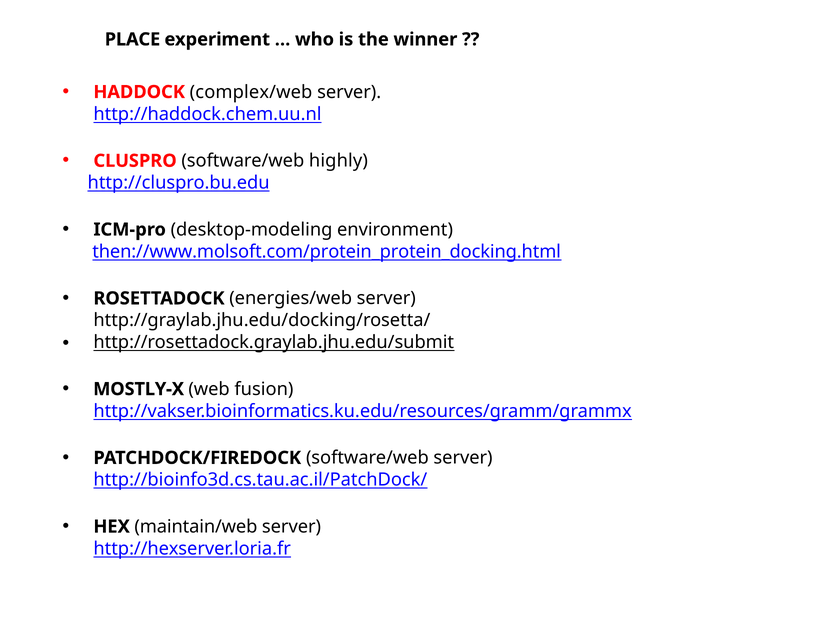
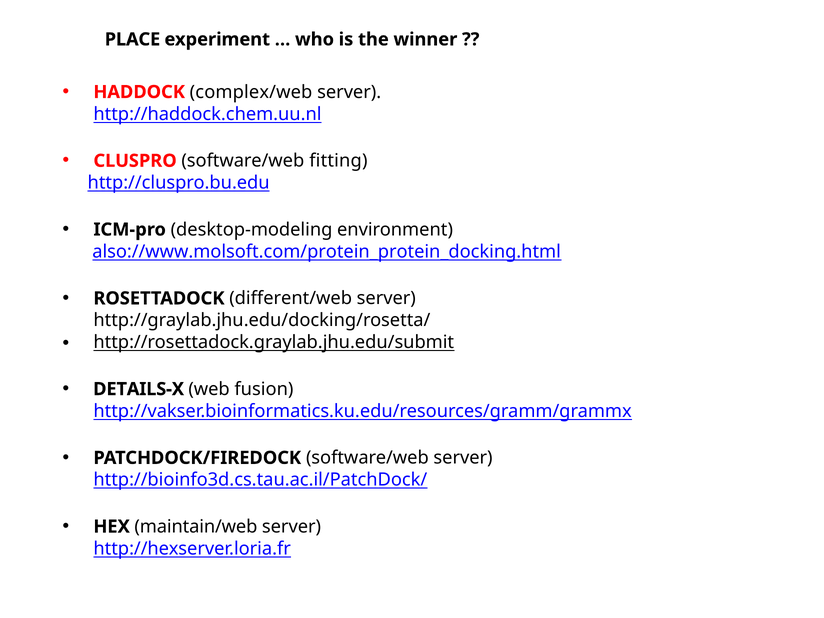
highly: highly -> fitting
then://www.molsoft.com/protein_protein_docking.html: then://www.molsoft.com/protein_protein_docking.html -> also://www.molsoft.com/protein_protein_docking.html
energies/web: energies/web -> different/web
MOSTLY-X: MOSTLY-X -> DETAILS-X
